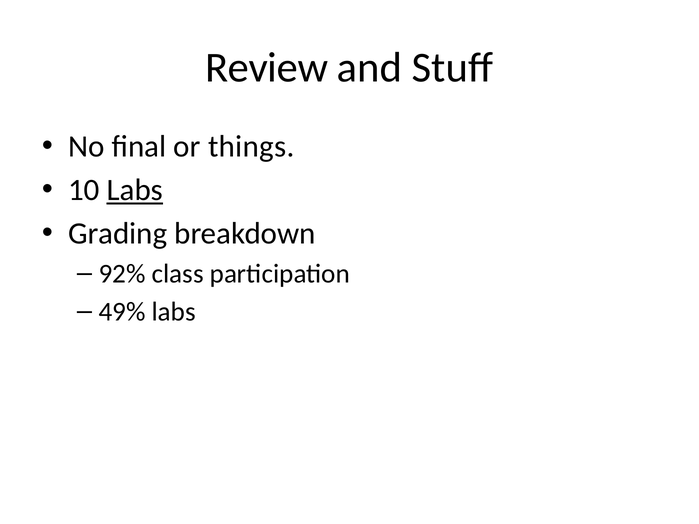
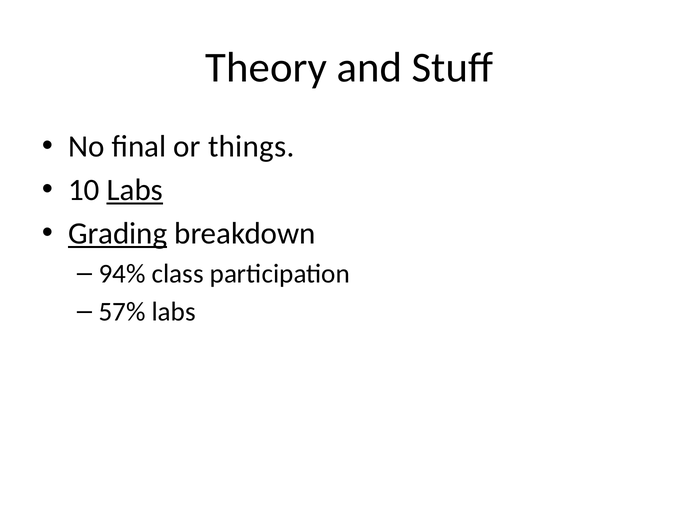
Review: Review -> Theory
Grading underline: none -> present
92%: 92% -> 94%
49%: 49% -> 57%
